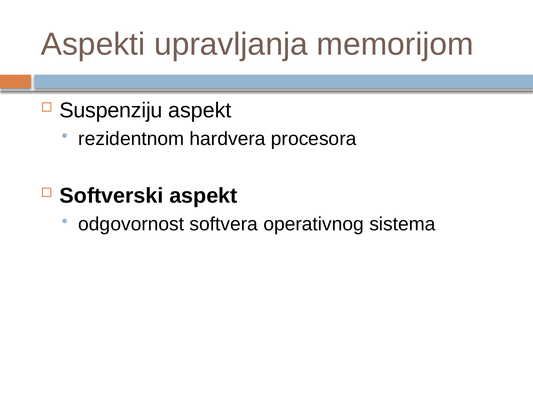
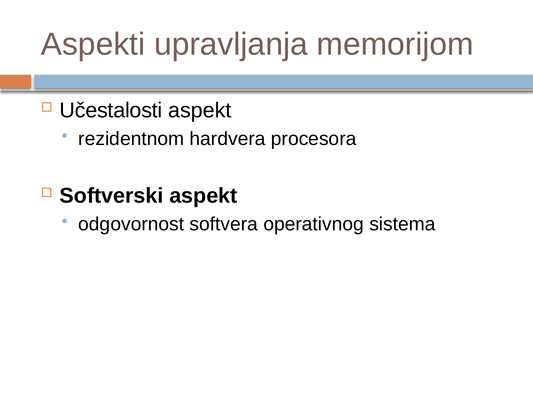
Suspenziju: Suspenziju -> Učestalosti
